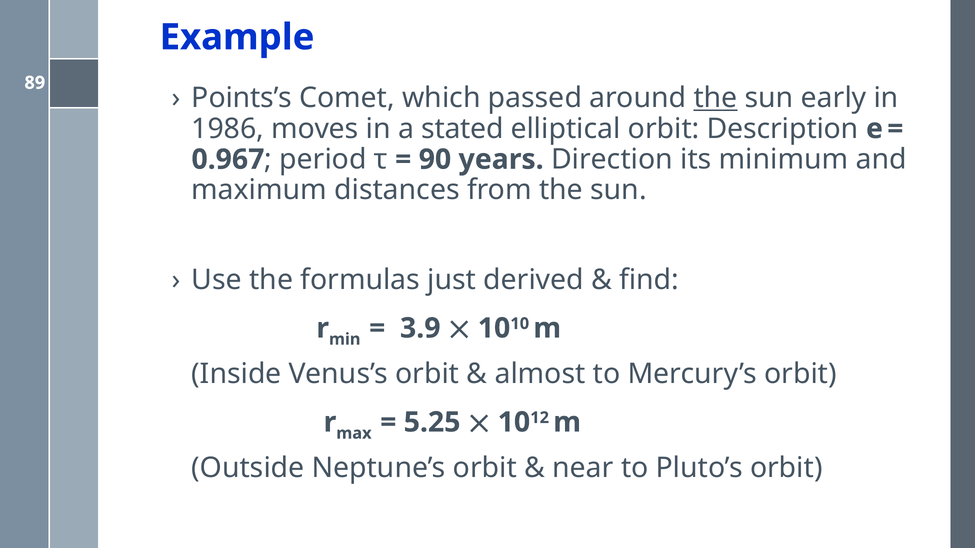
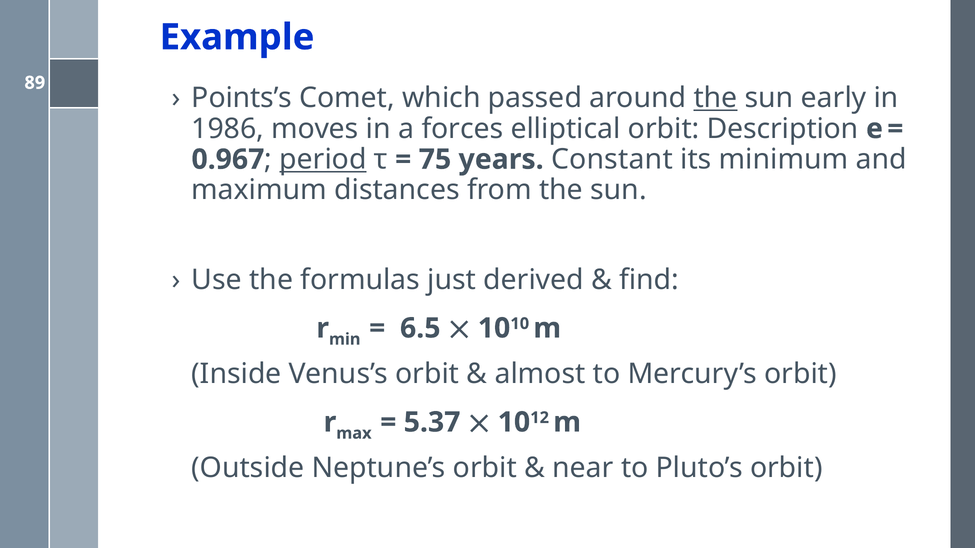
stated: stated -> forces
period underline: none -> present
90: 90 -> 75
Direction: Direction -> Constant
3.9: 3.9 -> 6.5
5.25: 5.25 -> 5.37
